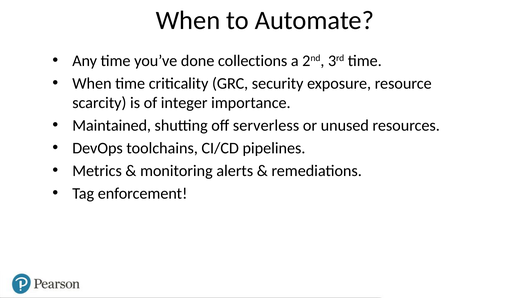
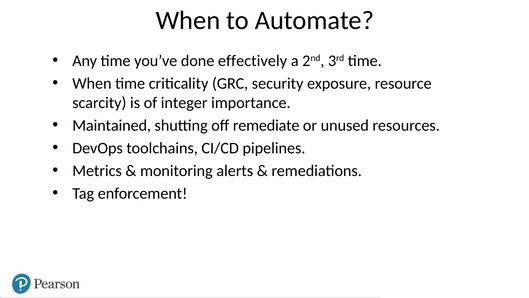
collections: collections -> effectively
serverless: serverless -> remediate
